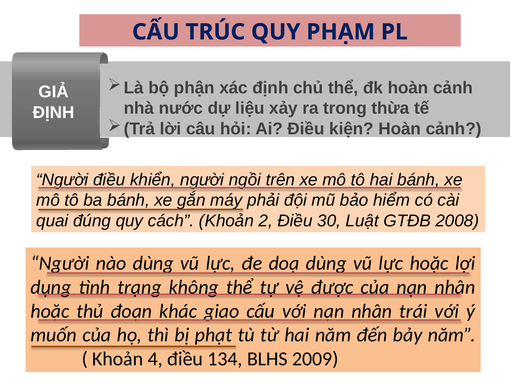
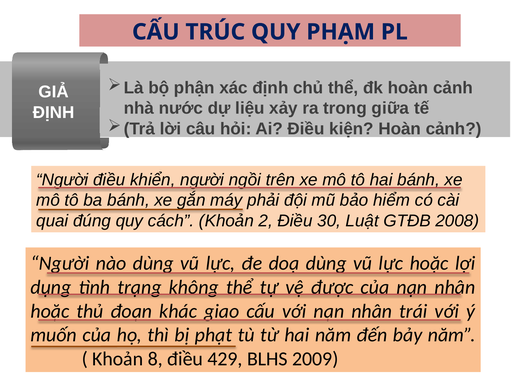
thừa: thừa -> giữa
4: 4 -> 8
134: 134 -> 429
